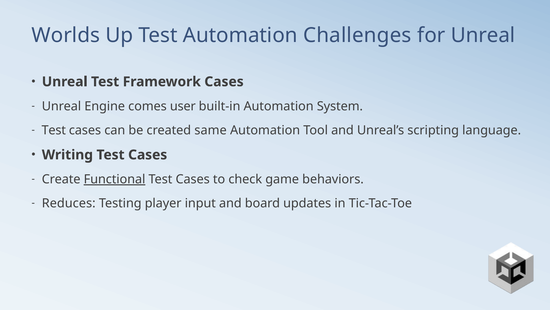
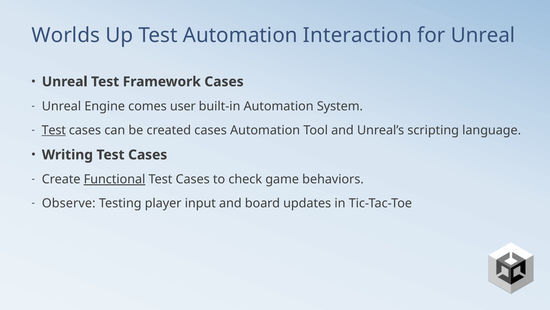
Challenges: Challenges -> Interaction
Test at (54, 130) underline: none -> present
created same: same -> cases
Reduces: Reduces -> Observe
